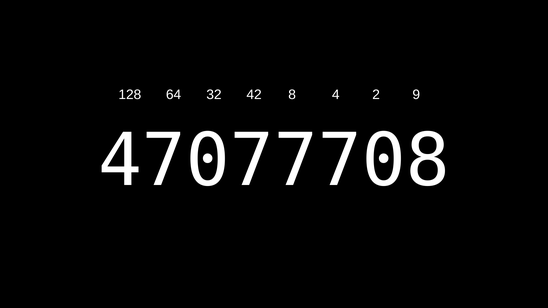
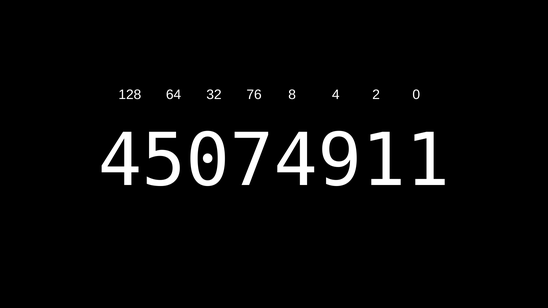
42: 42 -> 76
9: 9 -> 0
47077708: 47077708 -> 45074911
